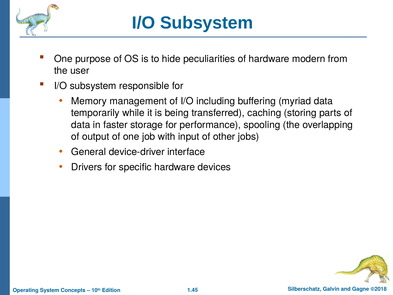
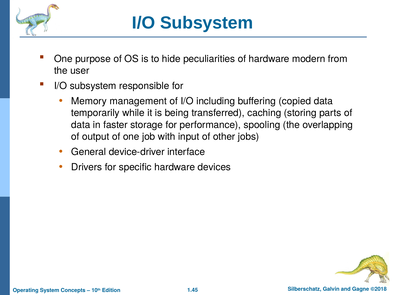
myriad: myriad -> copied
